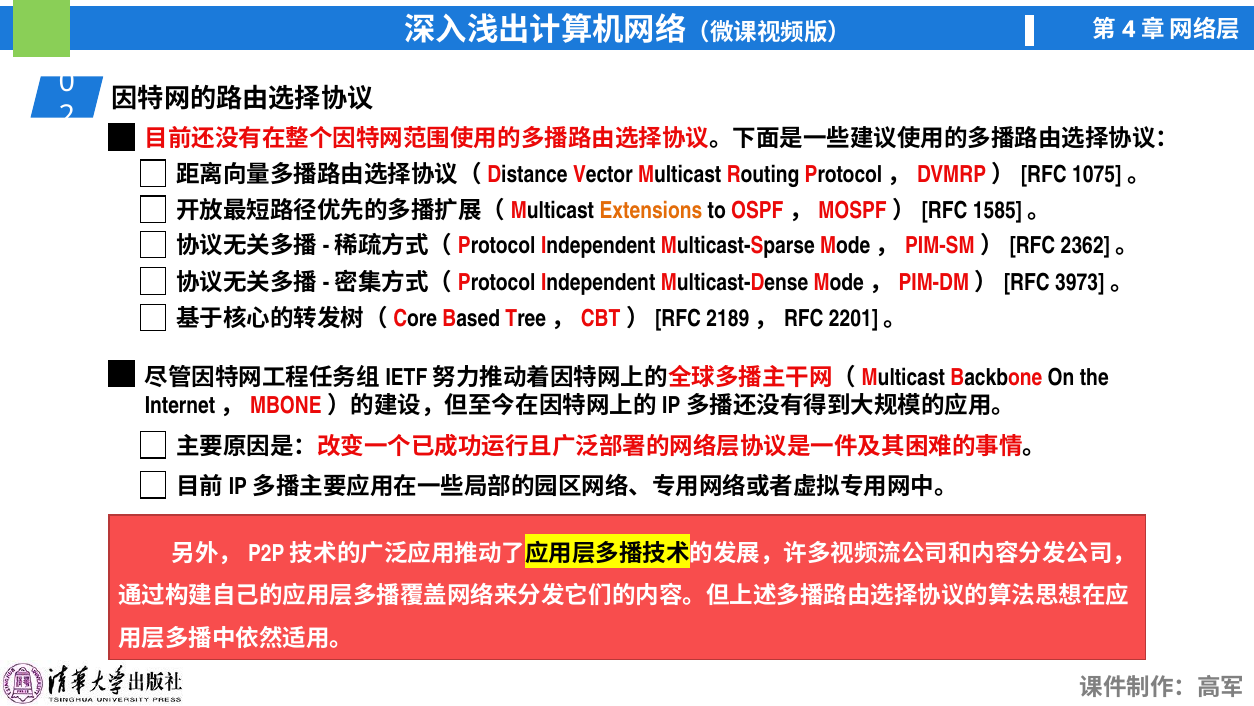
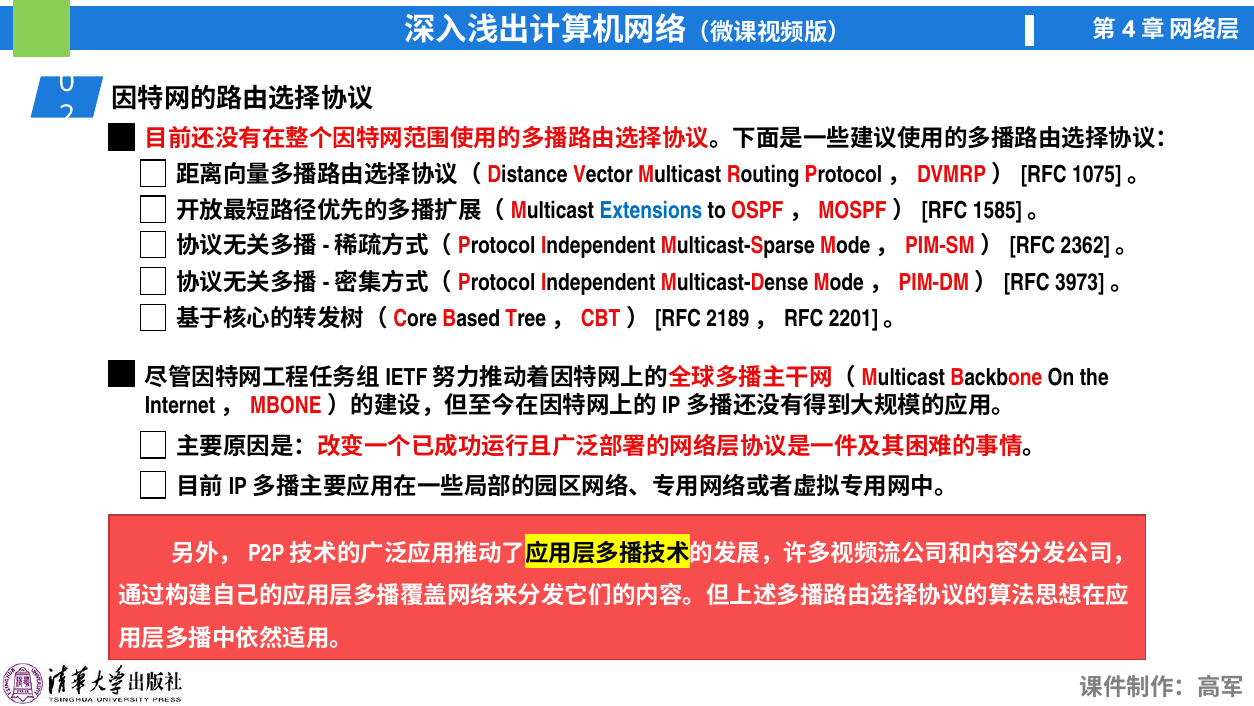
Extensions colour: orange -> blue
